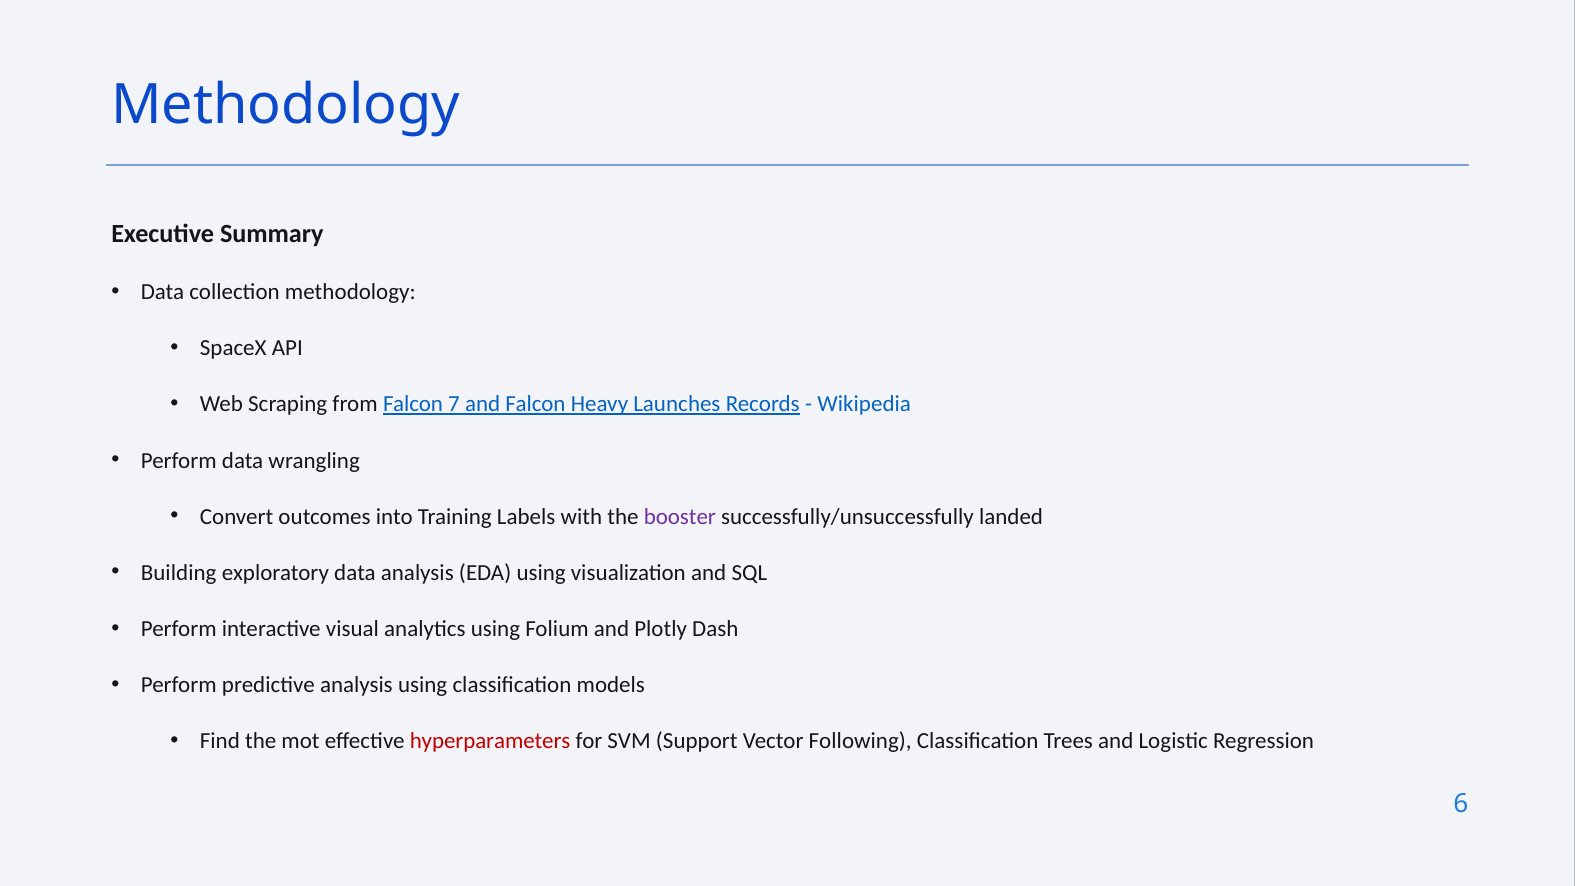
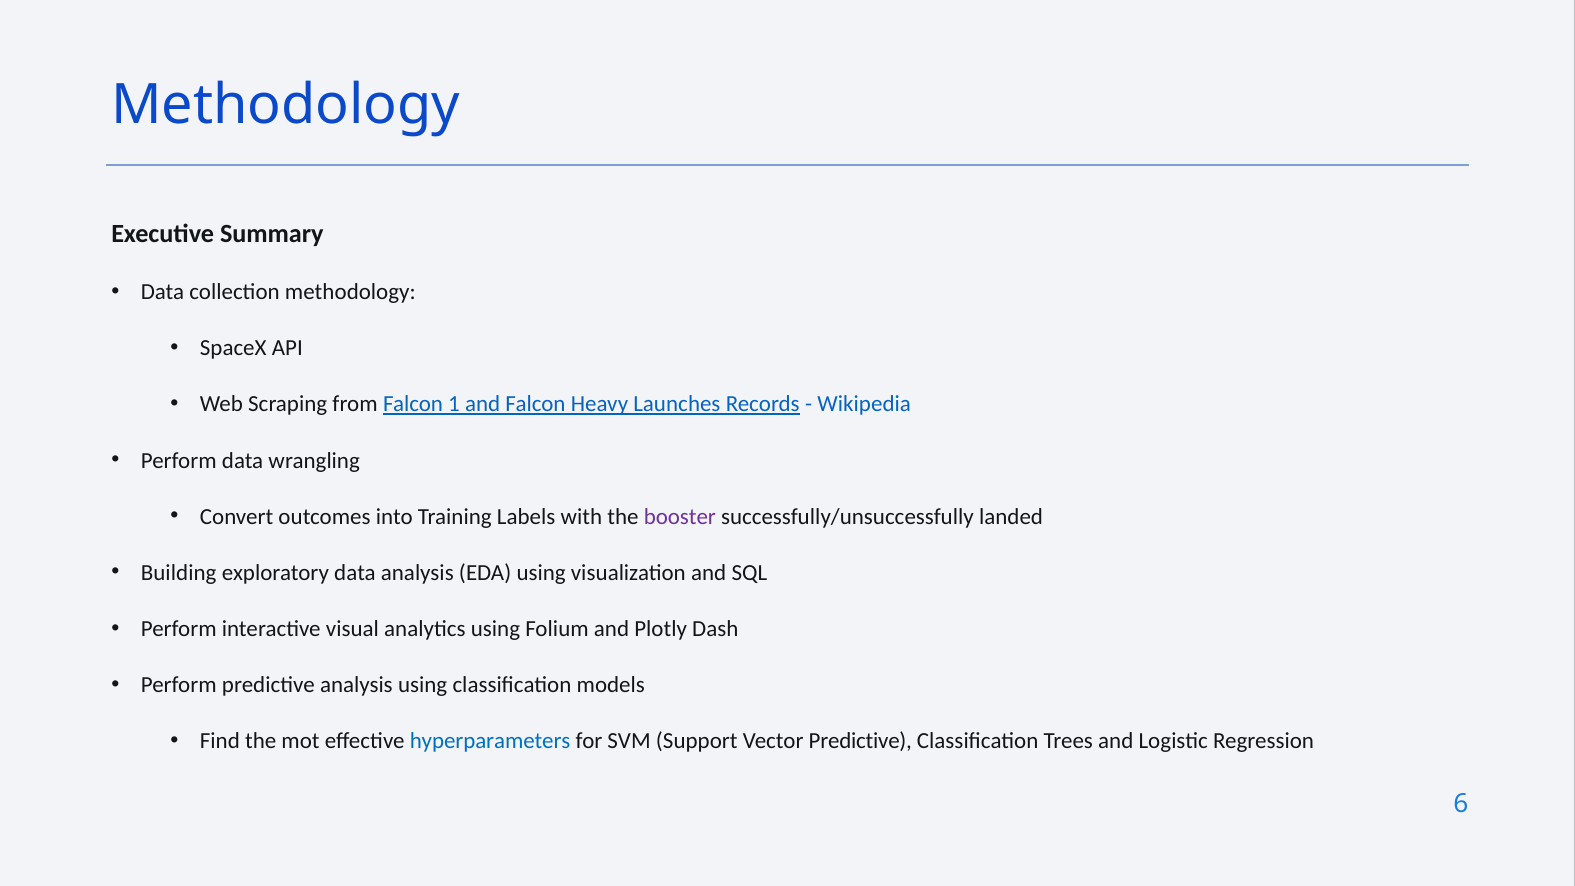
7: 7 -> 1
hyperparameters colour: red -> blue
Vector Following: Following -> Predictive
